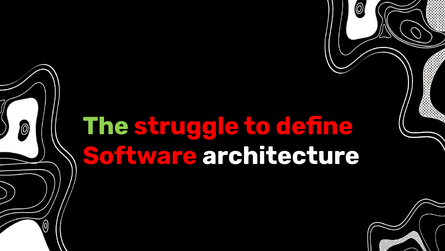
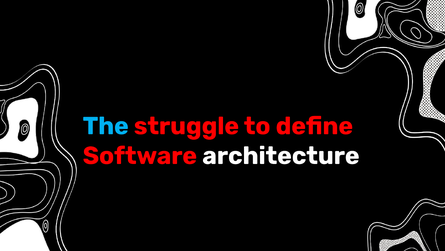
The colour: light green -> light blue
